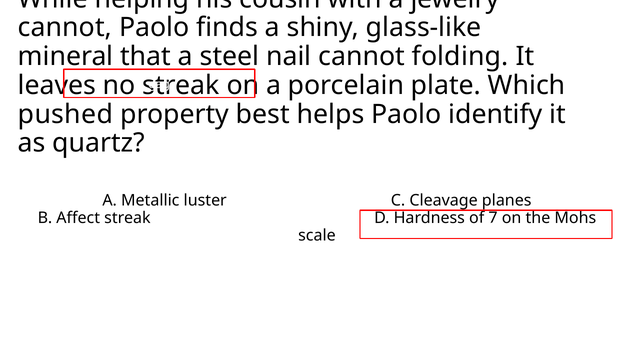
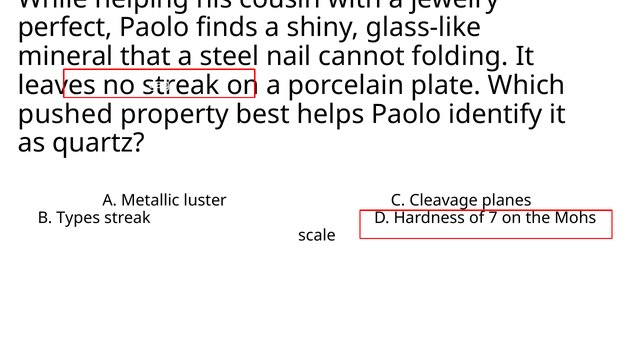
cannot at (65, 28): cannot -> perfect
Affect: Affect -> Types
